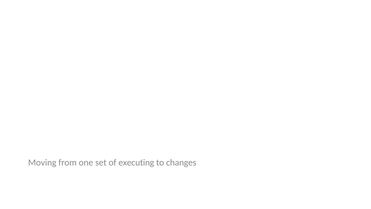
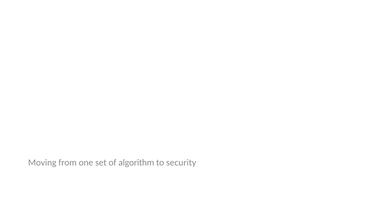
executing: executing -> algorithm
changes: changes -> security
